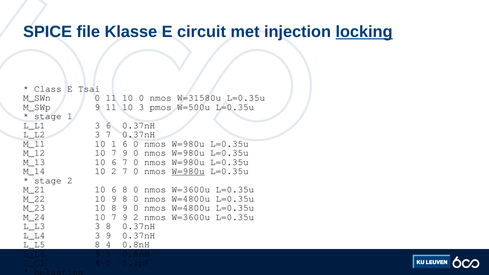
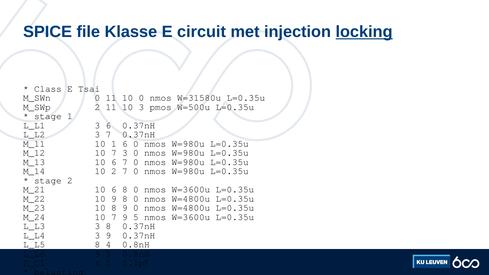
M_SWp 9: 9 -> 2
M_12 10 7 9: 9 -> 3
W=980u at (188, 171) underline: present -> none
7 9 2: 2 -> 5
